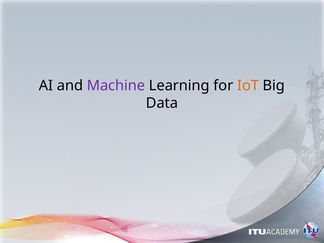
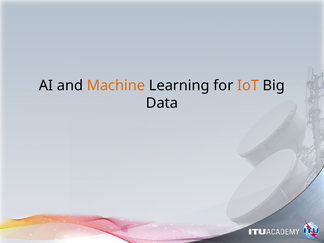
Machine colour: purple -> orange
